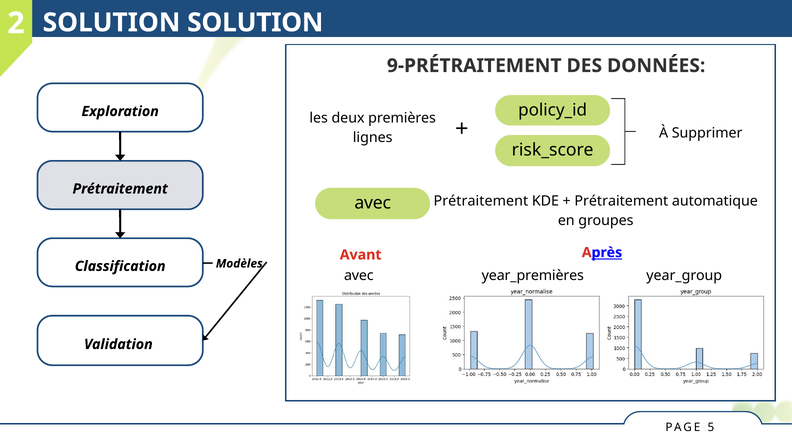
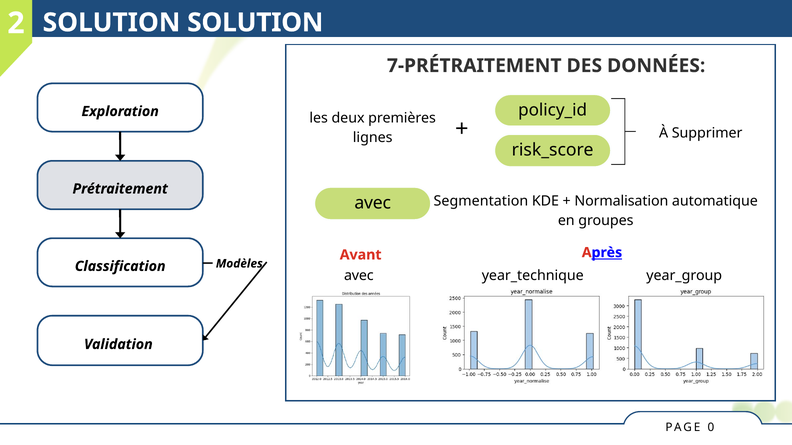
9-PRÉTRAITEMENT: 9-PRÉTRAITEMENT -> 7-PRÉTRAITEMENT
Prétraitement at (481, 201): Prétraitement -> Segmentation
Prétraitement at (621, 201): Prétraitement -> Normalisation
year_premières: year_premières -> year_technique
5: 5 -> 0
